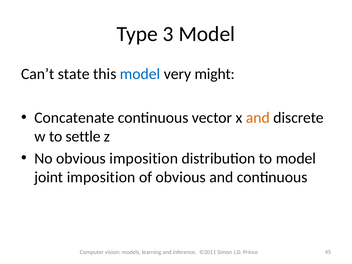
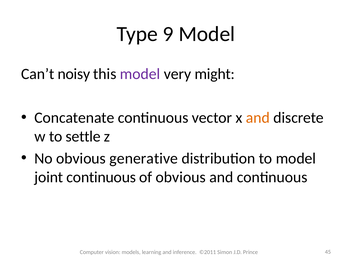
3: 3 -> 9
state: state -> noisy
model at (140, 74) colour: blue -> purple
obvious imposition: imposition -> generative
joint imposition: imposition -> continuous
